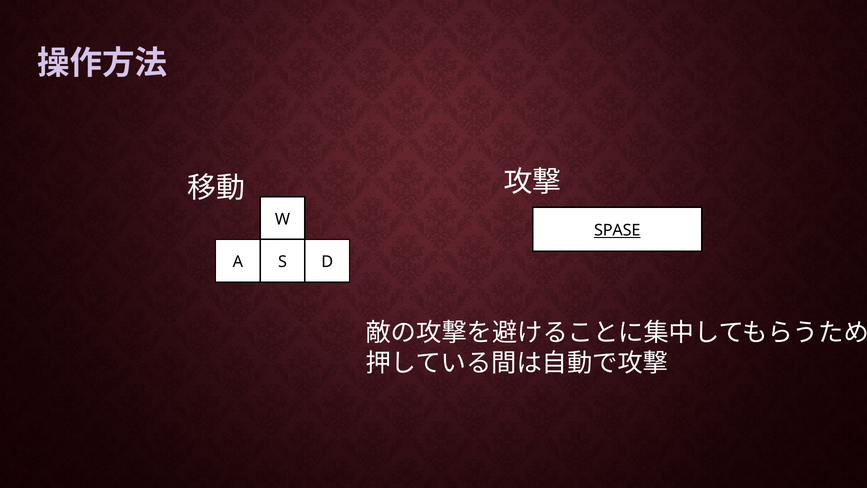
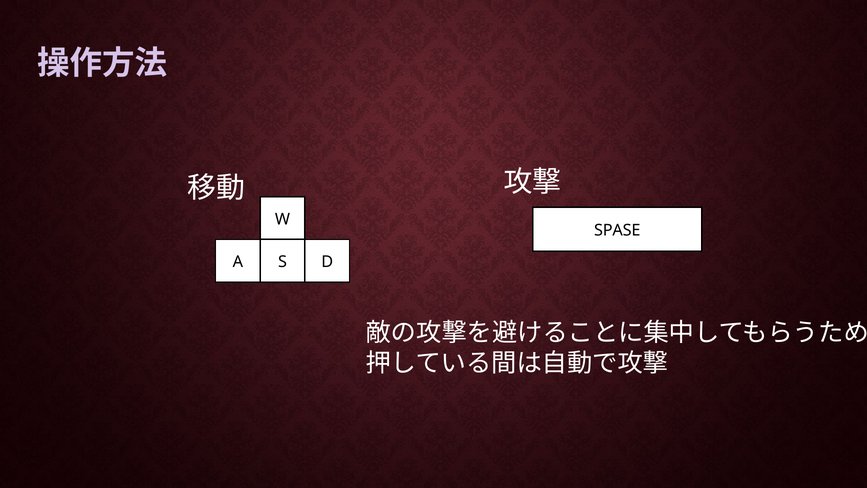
SPASE underline: present -> none
